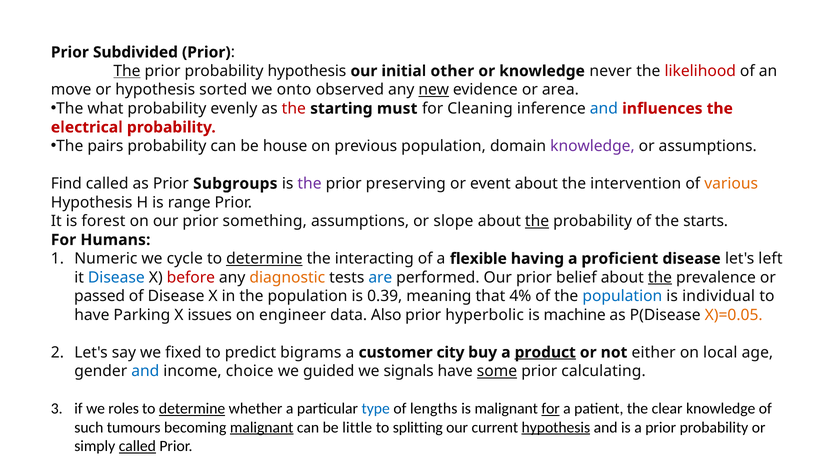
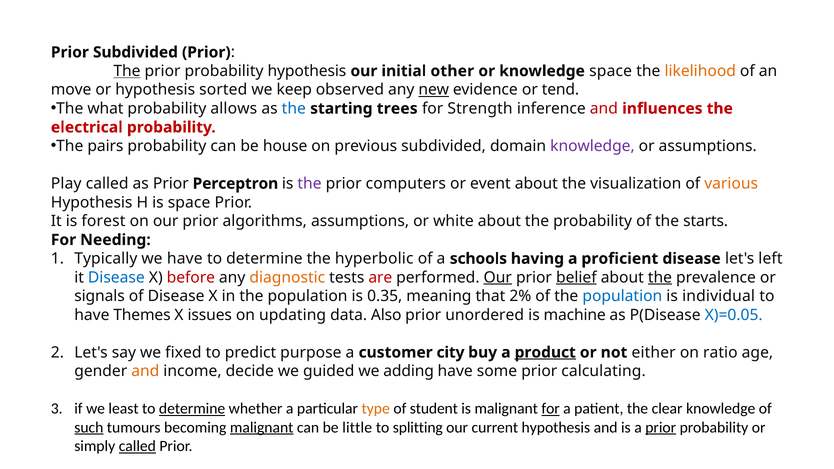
knowledge never: never -> space
likelihood colour: red -> orange
onto: onto -> keep
area: area -> tend
evenly: evenly -> allows
the at (294, 109) colour: red -> blue
must: must -> trees
Cleaning: Cleaning -> Strength
and at (604, 109) colour: blue -> red
previous population: population -> subdivided
Find: Find -> Play
Subgroups: Subgroups -> Perceptron
preserving: preserving -> computers
intervention: intervention -> visualization
is range: range -> space
something: something -> algorithms
slope: slope -> white
the at (537, 221) underline: present -> none
Humans: Humans -> Needing
Numeric: Numeric -> Typically
we cycle: cycle -> have
determine at (264, 259) underline: present -> none
interacting: interacting -> hyperbolic
flexible: flexible -> schools
are colour: blue -> red
Our at (498, 277) underline: none -> present
belief underline: none -> present
passed: passed -> signals
0.39: 0.39 -> 0.35
4%: 4% -> 2%
Parking: Parking -> Themes
engineer: engineer -> updating
hyperbolic: hyperbolic -> unordered
X)=0.05 colour: orange -> blue
bigrams: bigrams -> purpose
local: local -> ratio
and at (145, 371) colour: blue -> orange
choice: choice -> decide
signals: signals -> adding
some underline: present -> none
roles: roles -> least
type colour: blue -> orange
lengths: lengths -> student
such underline: none -> present
hypothesis at (556, 428) underline: present -> none
prior at (661, 428) underline: none -> present
